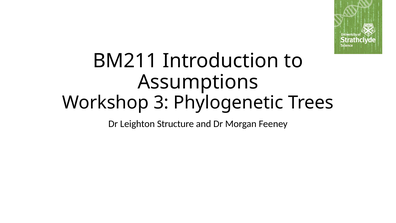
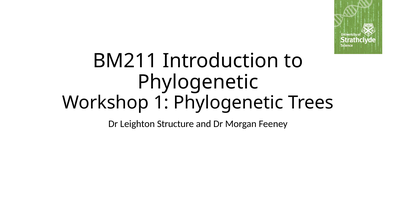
Assumptions at (198, 82): Assumptions -> Phylogenetic
3: 3 -> 1
